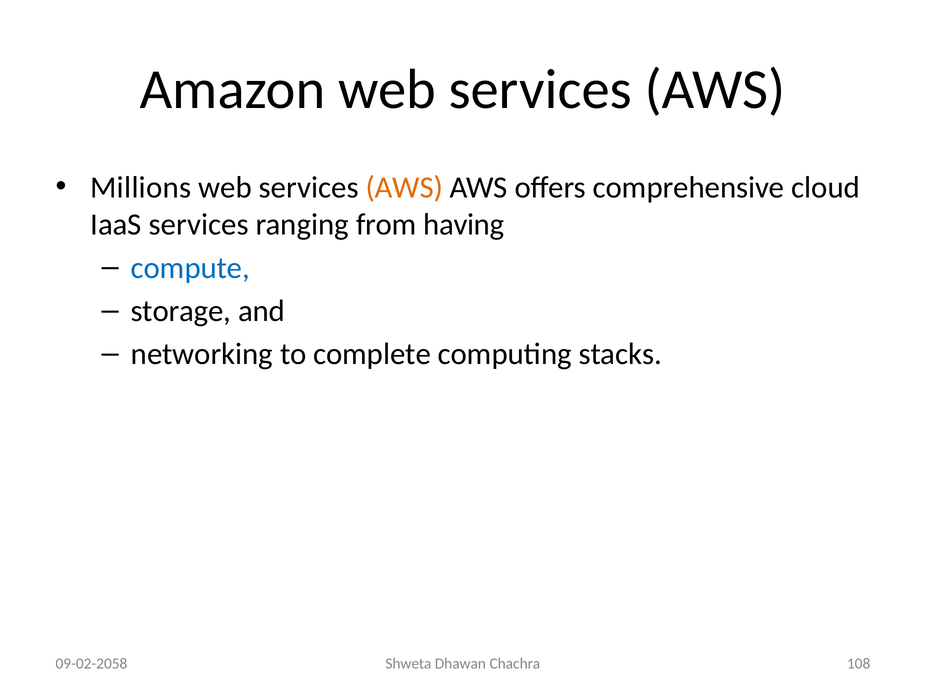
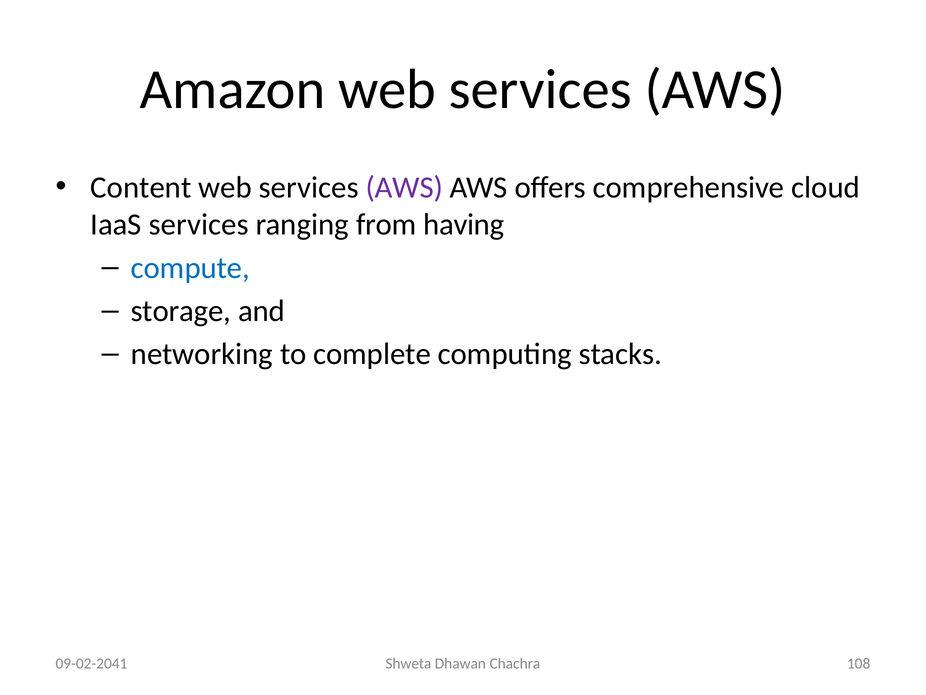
Millions: Millions -> Content
AWS at (404, 187) colour: orange -> purple
09-02-2058: 09-02-2058 -> 09-02-2041
